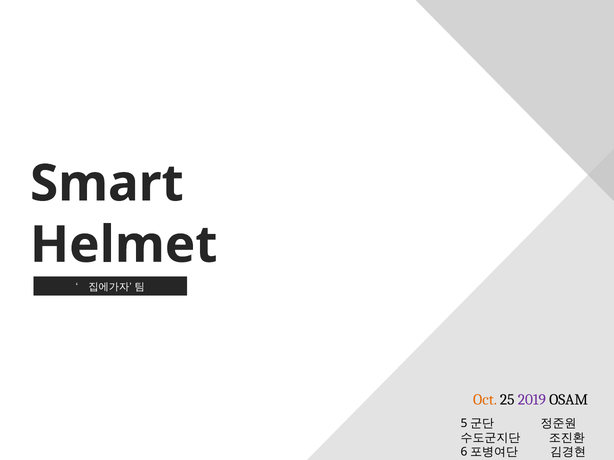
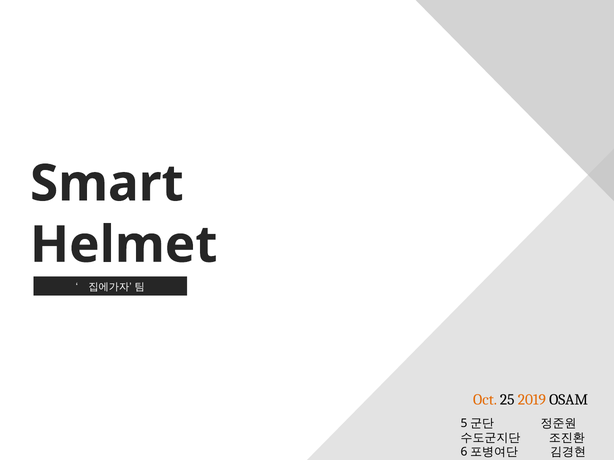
2019 colour: purple -> orange
